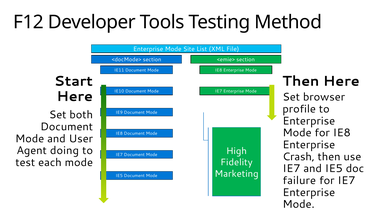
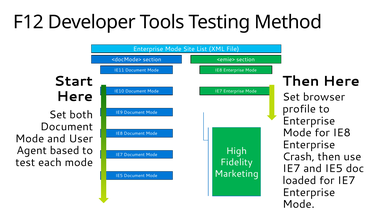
doing: doing -> based
failure: failure -> loaded
